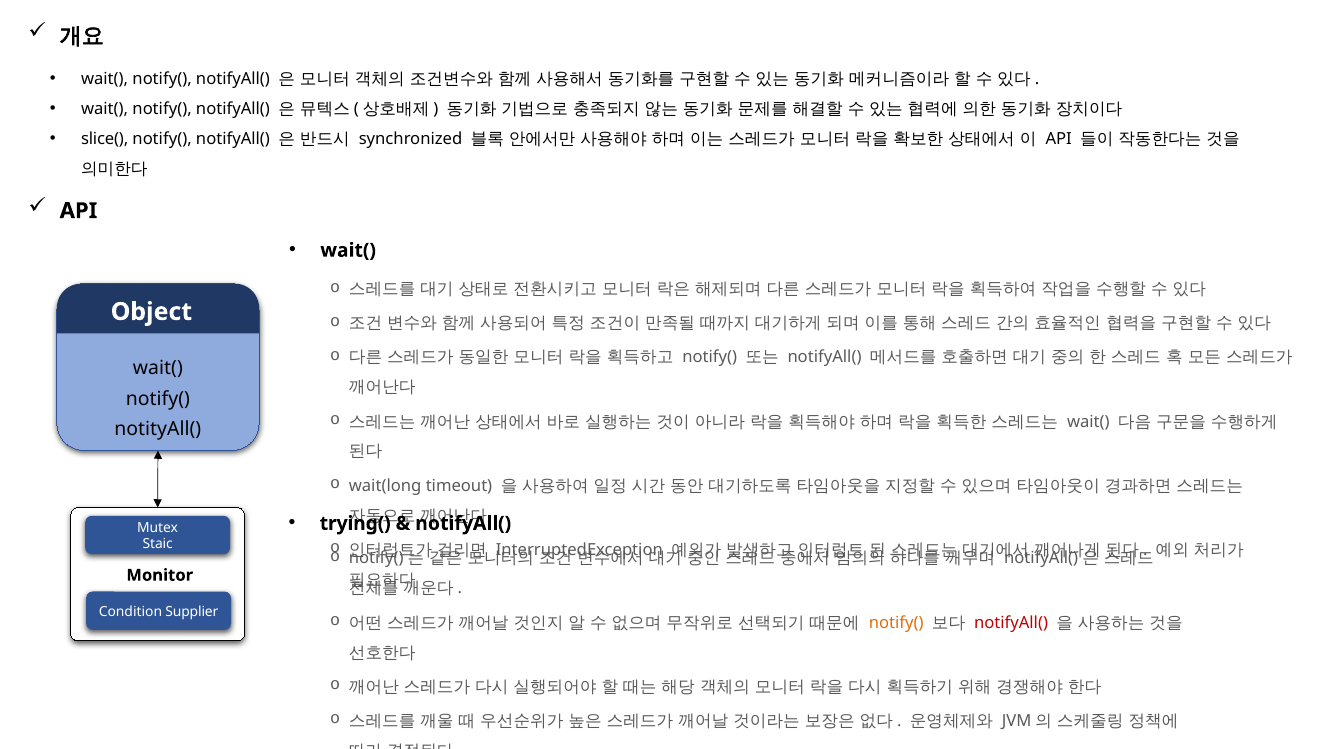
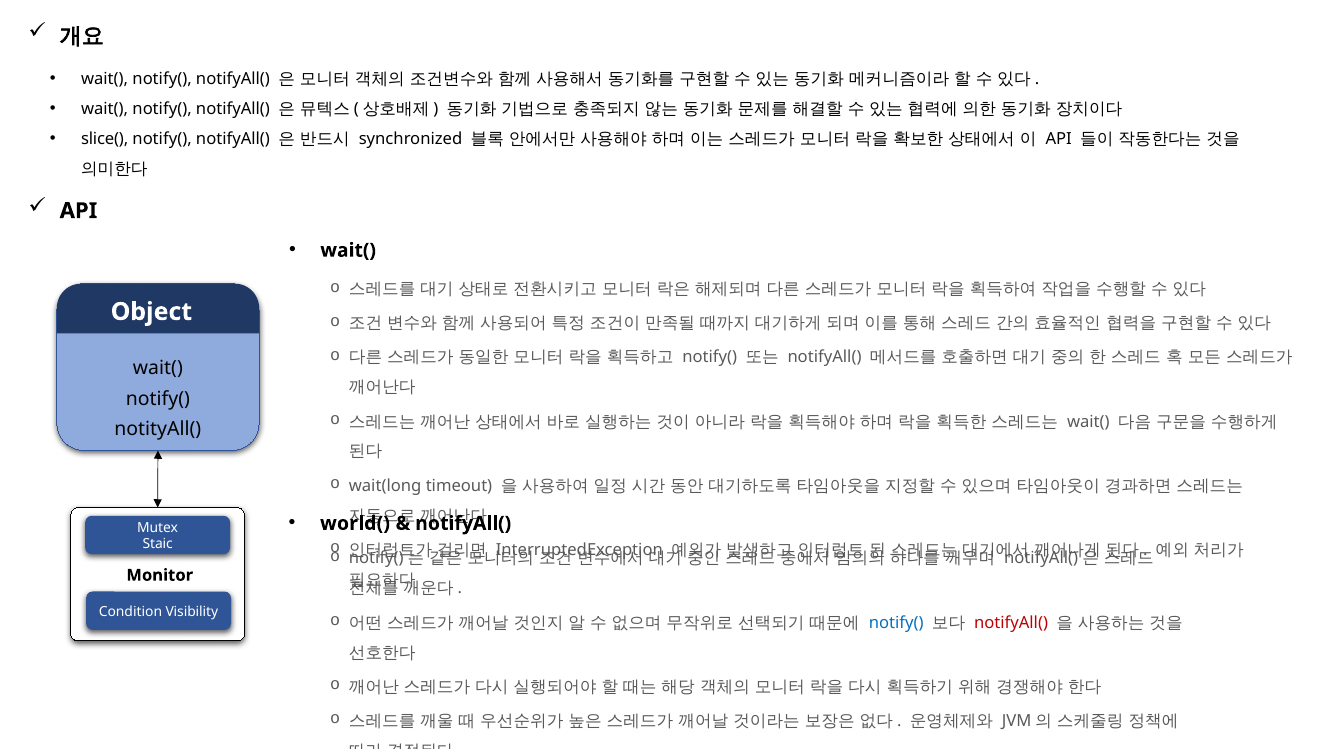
trying(: trying( -> world(
Supplier: Supplier -> Visibility
notify( at (896, 623) colour: orange -> blue
